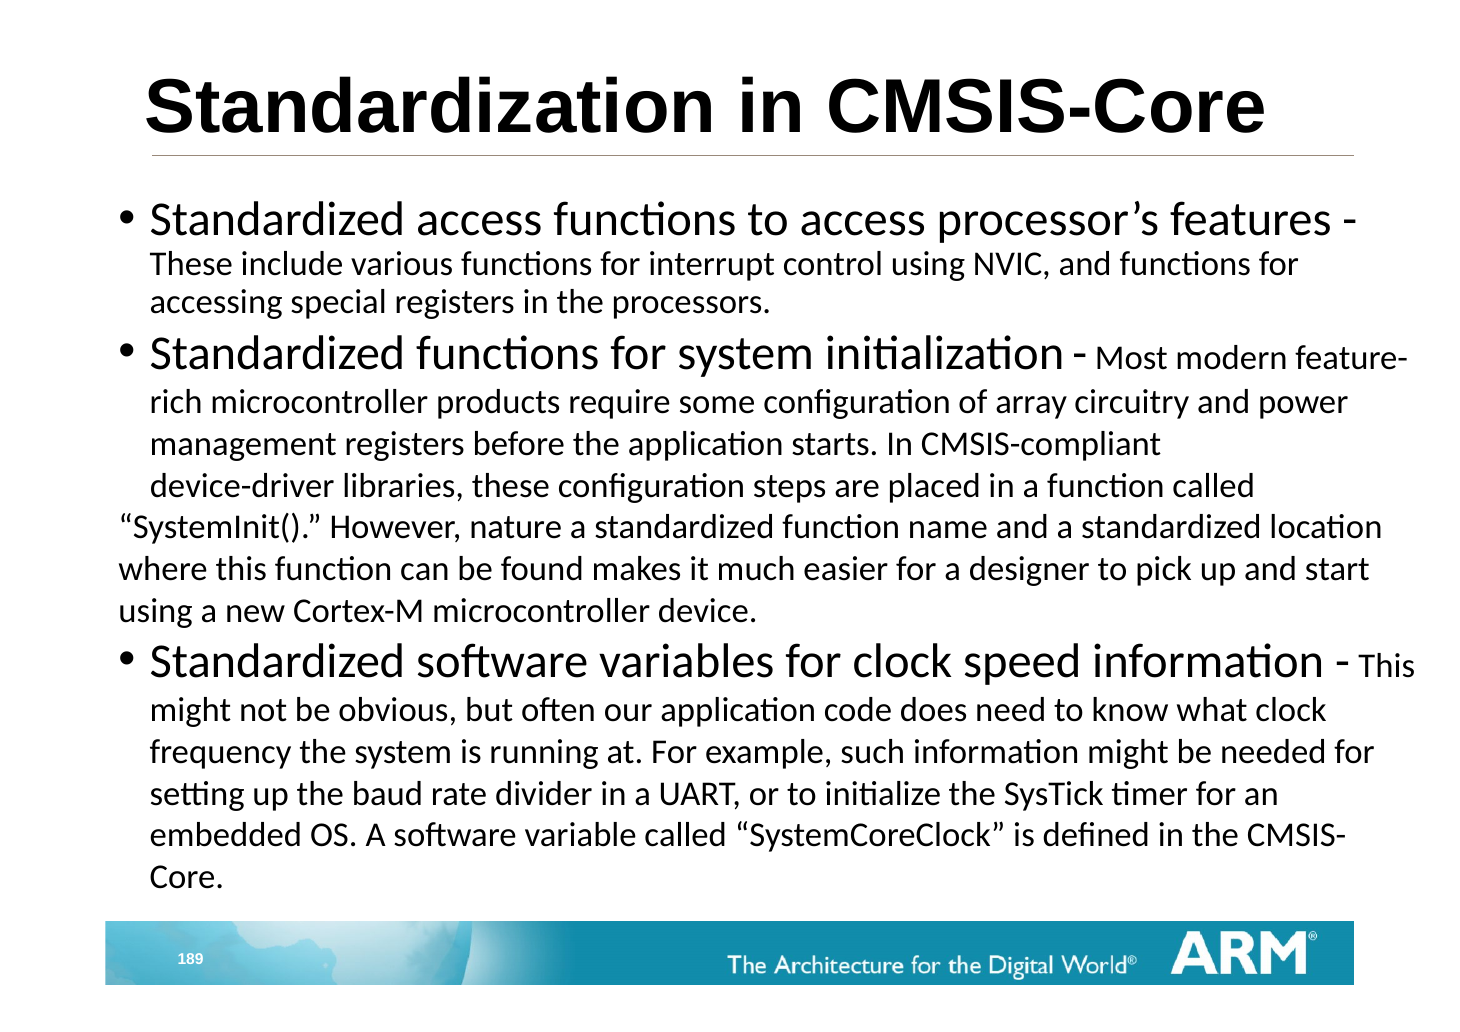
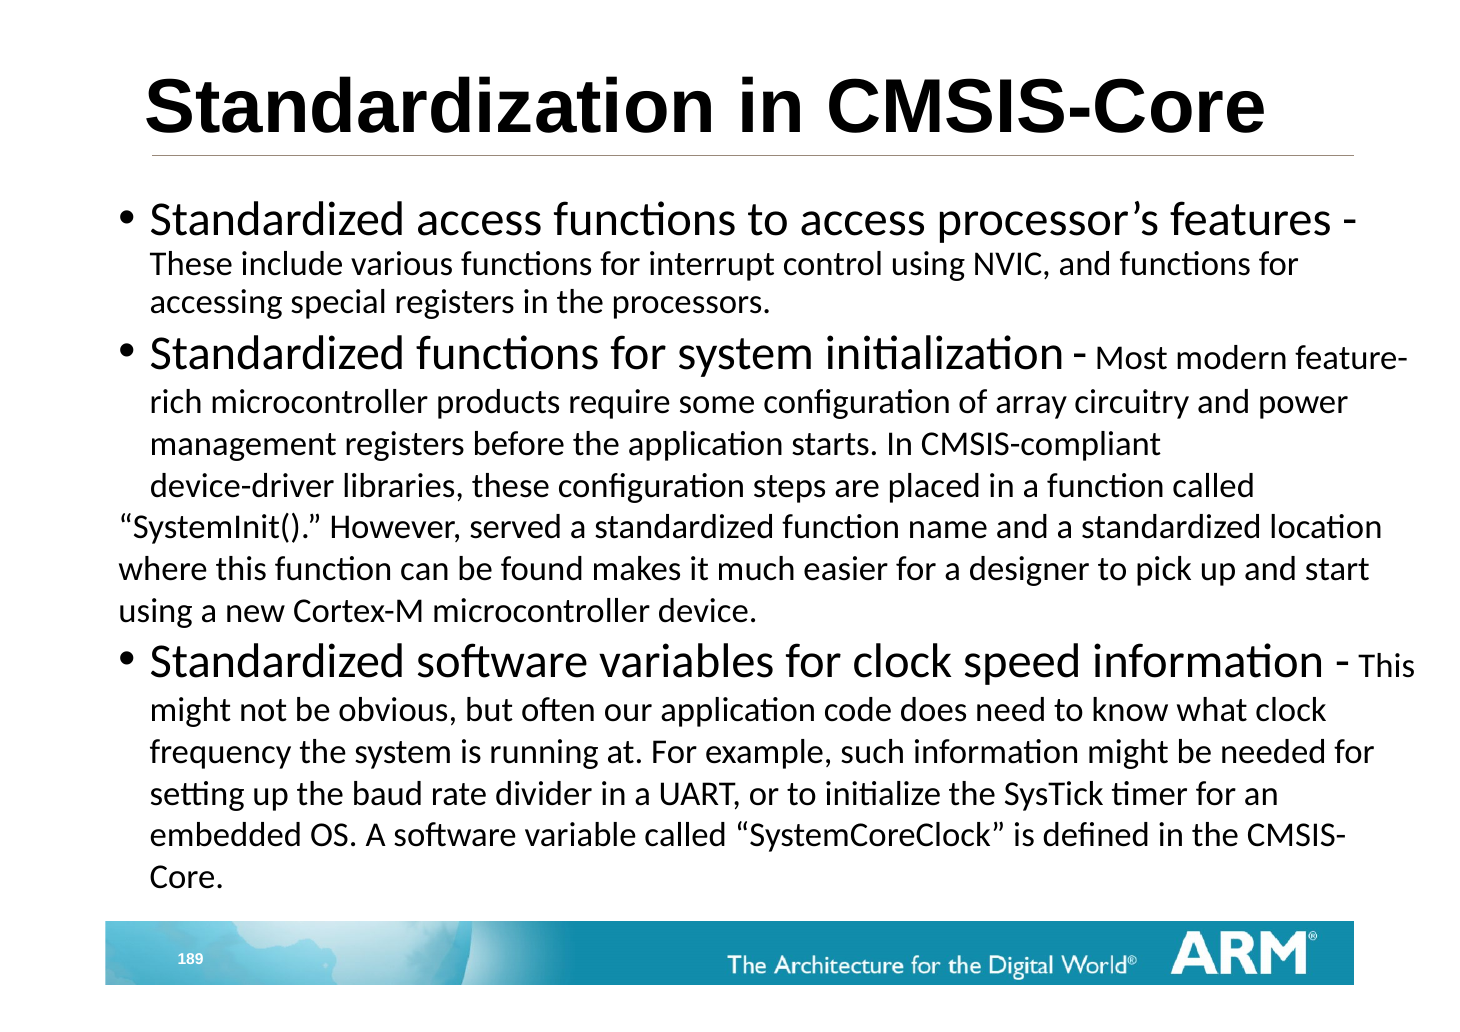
nature: nature -> served
